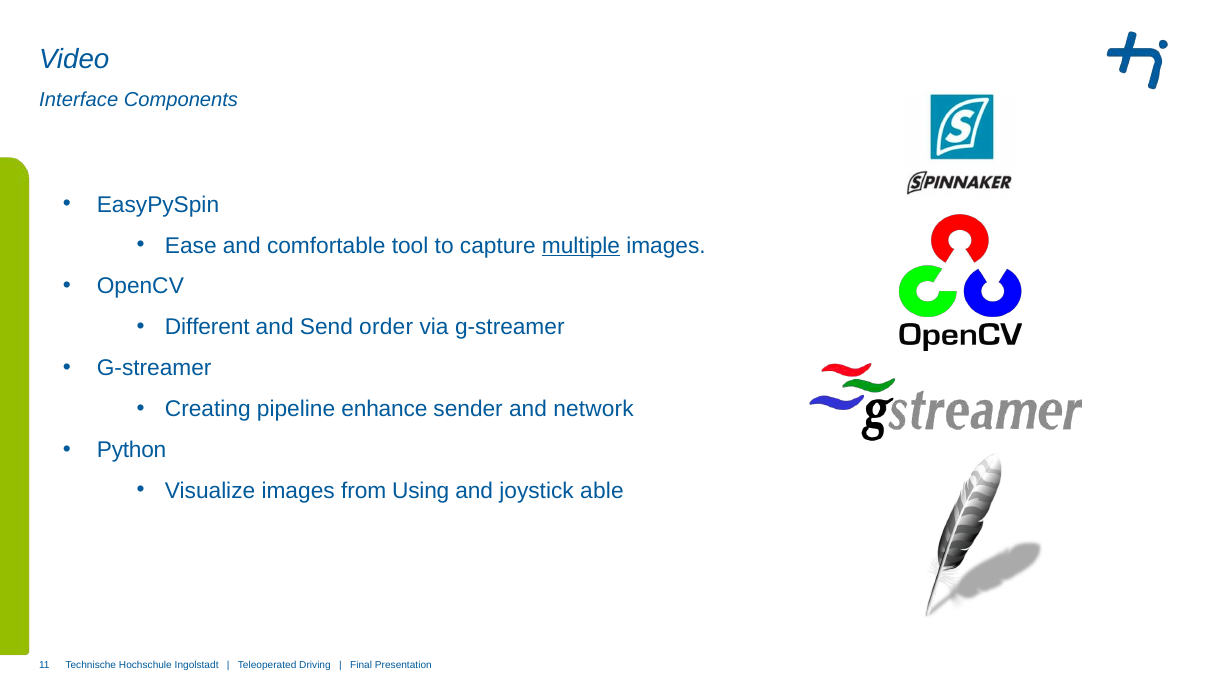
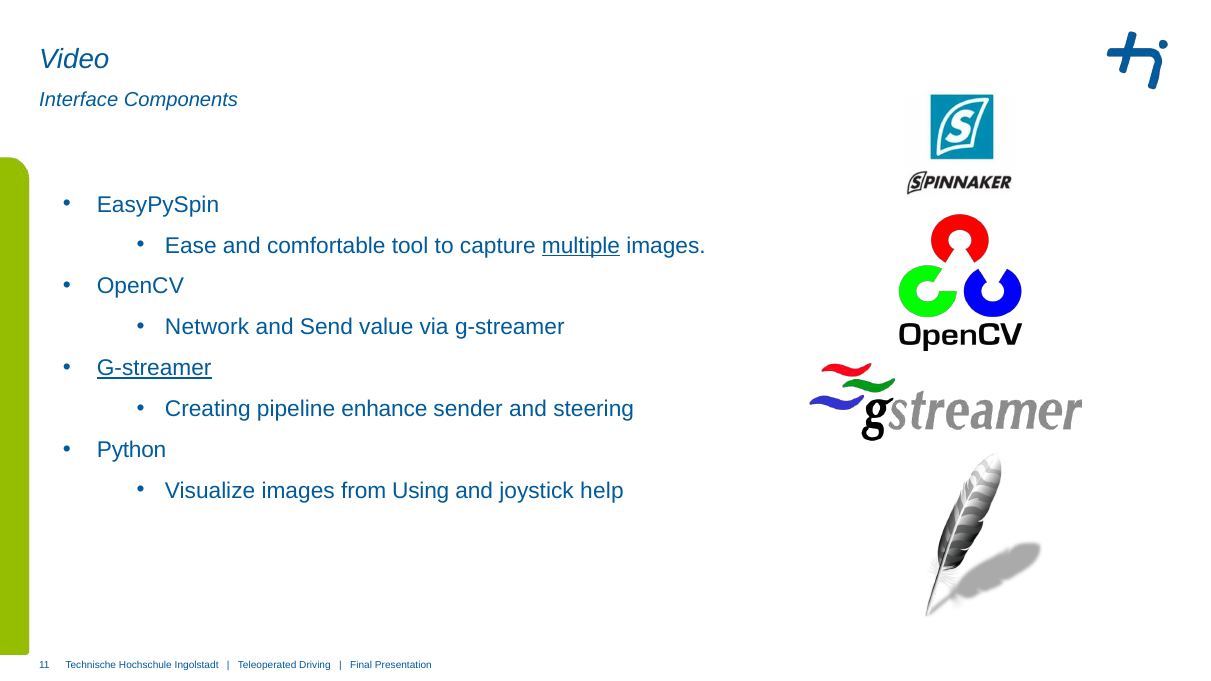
Different: Different -> Network
order: order -> value
G-streamer at (154, 368) underline: none -> present
network: network -> steering
able: able -> help
